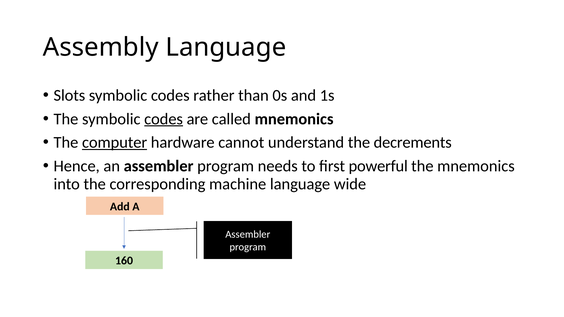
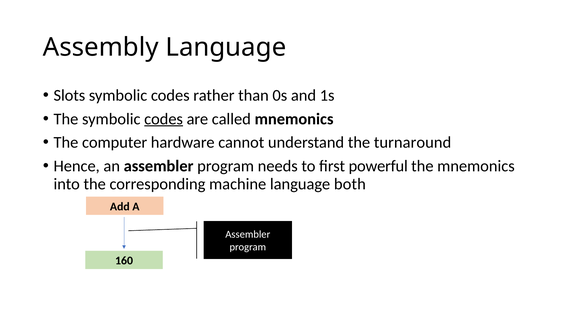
computer underline: present -> none
decrements: decrements -> turnaround
wide: wide -> both
